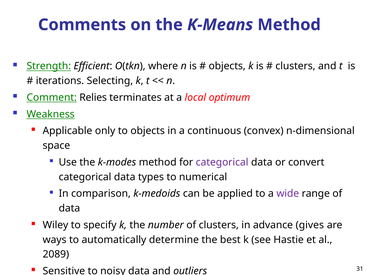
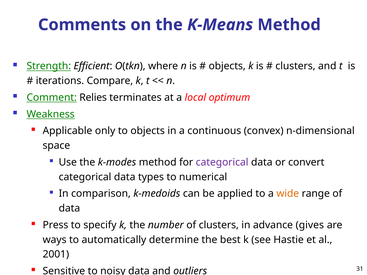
Selecting: Selecting -> Compare
wide colour: purple -> orange
Wiley: Wiley -> Press
2089: 2089 -> 2001
